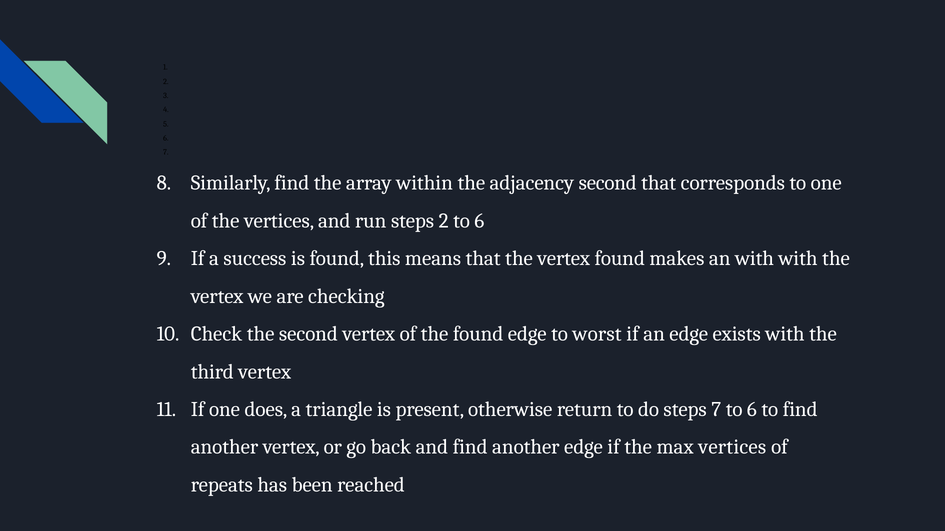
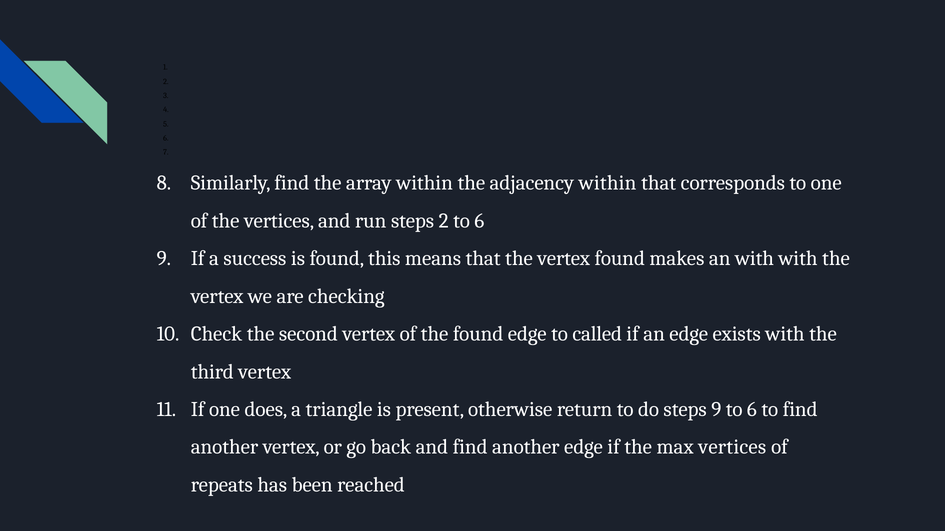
adjacency second: second -> within
worst: worst -> called
steps 7: 7 -> 9
